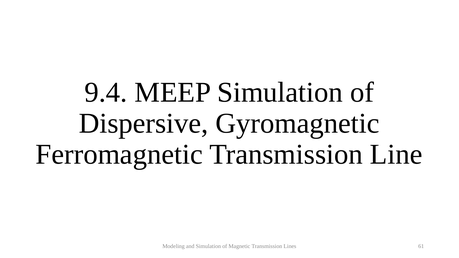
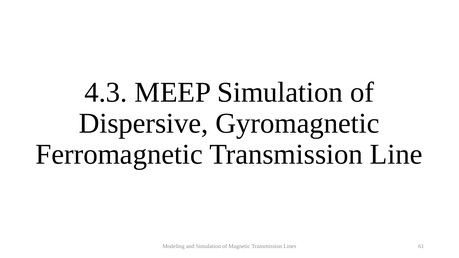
9.4: 9.4 -> 4.3
